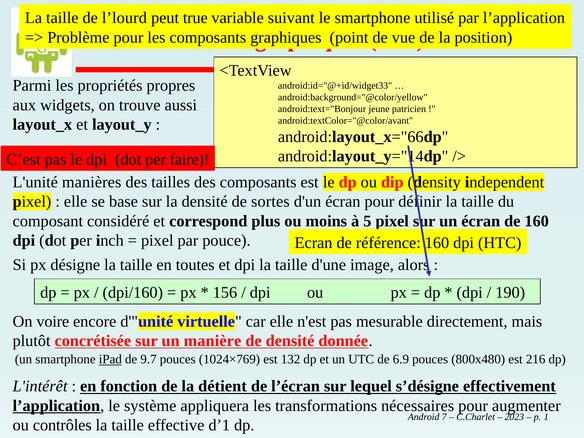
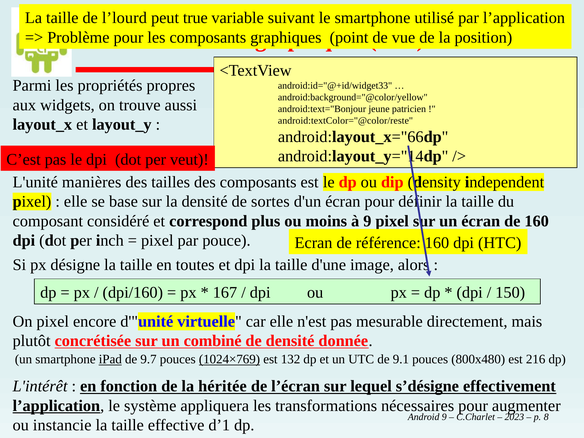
android:textColor="@color/avant: android:textColor="@color/avant -> android:textColor="@color/reste
faire: faire -> veut
à 5: 5 -> 9
156: 156 -> 167
190: 190 -> 150
On voire: voire -> pixel
manière: manière -> combiné
1024×769 underline: none -> present
6.9: 6.9 -> 9.1
détient: détient -> héritée
Android 7: 7 -> 9
1: 1 -> 8
contrôles: contrôles -> instancie
